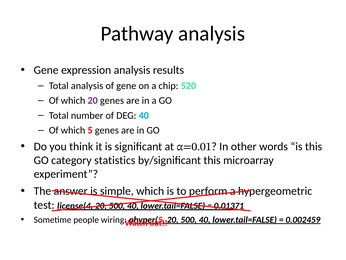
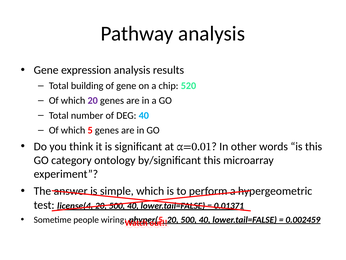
Total analysis: analysis -> building
statistics: statistics -> ontology
